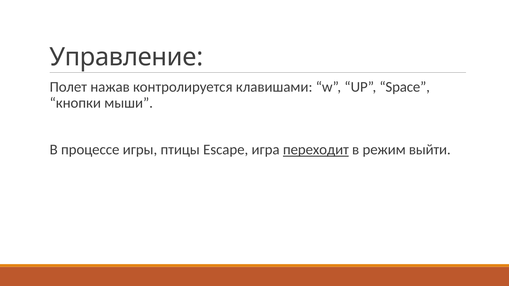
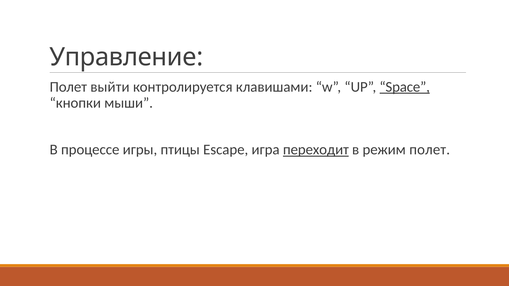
нажав: нажав -> выйти
Space underline: none -> present
режим выйти: выйти -> полет
